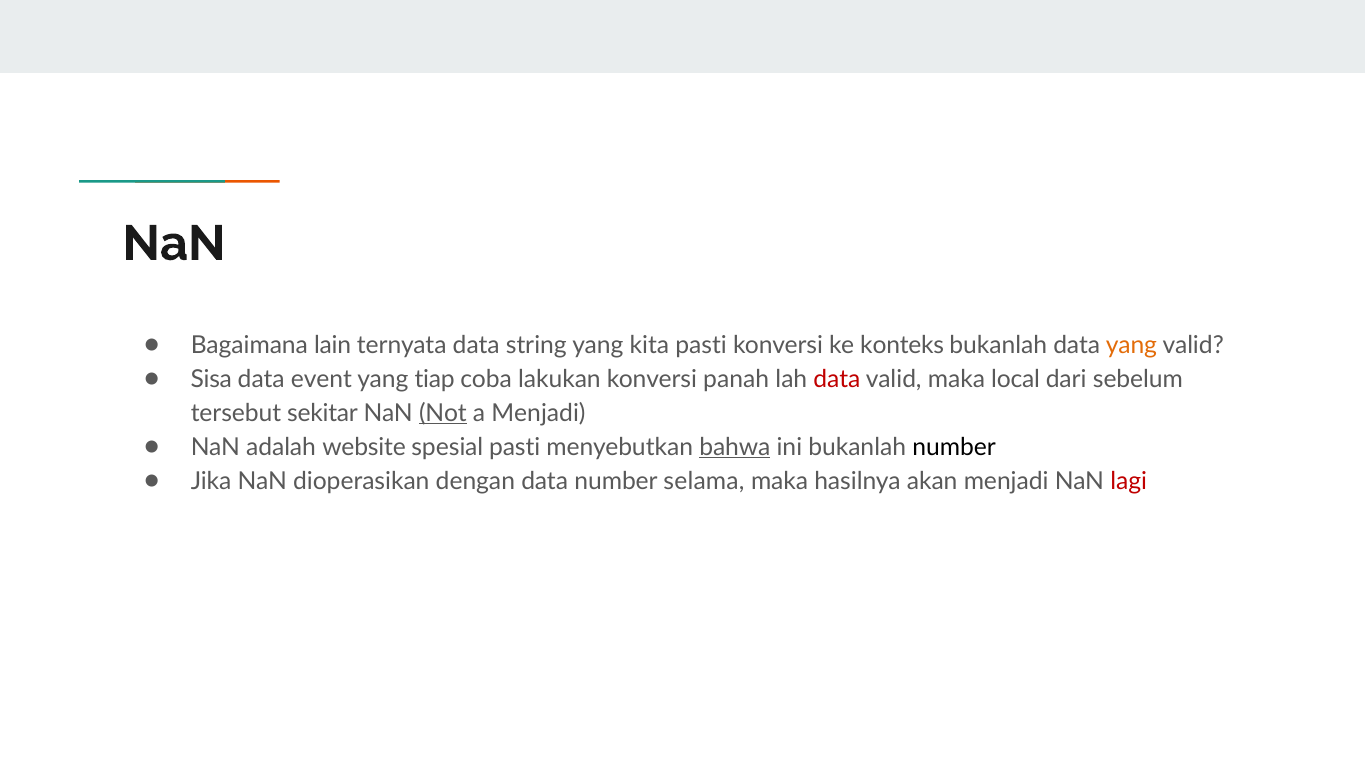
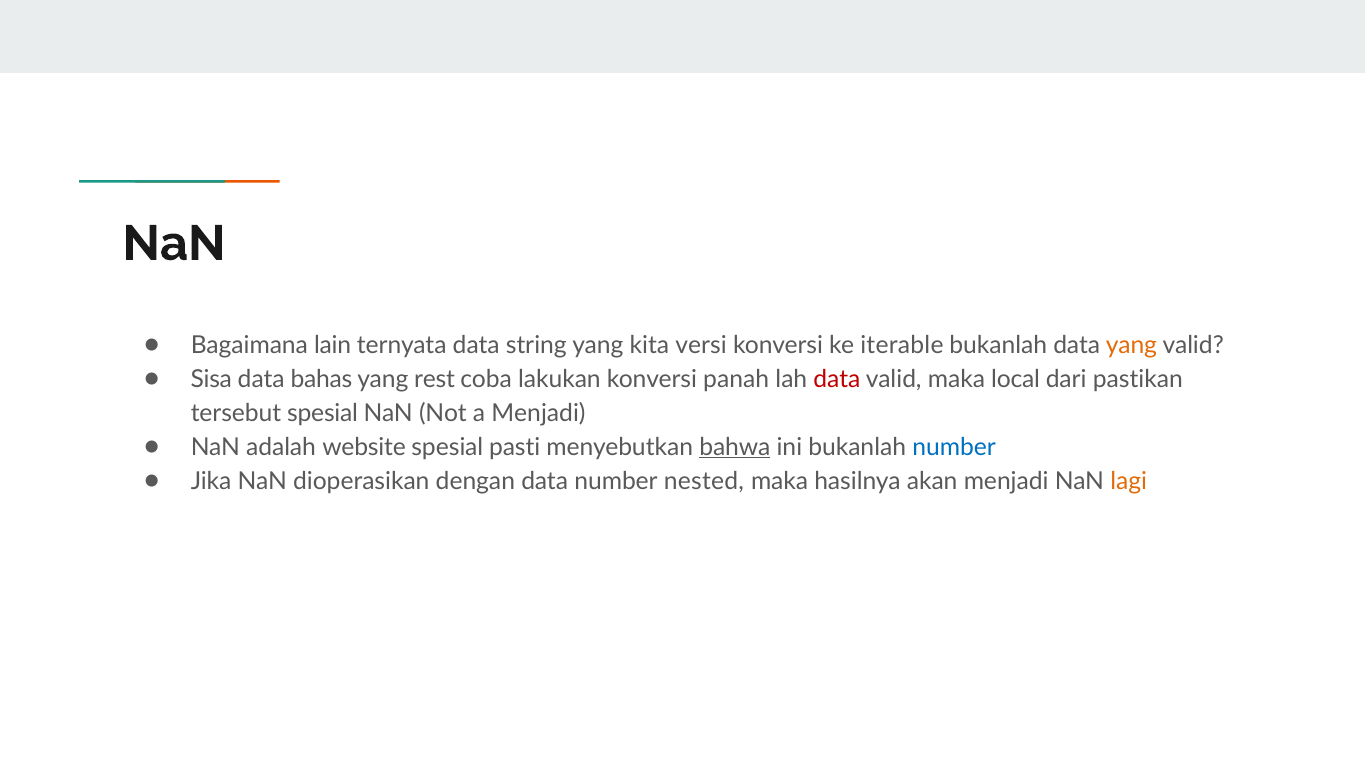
kita pasti: pasti -> versi
konteks: konteks -> iterable
event: event -> bahas
tiap: tiap -> rest
sebelum: sebelum -> pastikan
tersebut sekitar: sekitar -> spesial
Not underline: present -> none
number at (954, 447) colour: black -> blue
selama: selama -> nested
lagi colour: red -> orange
